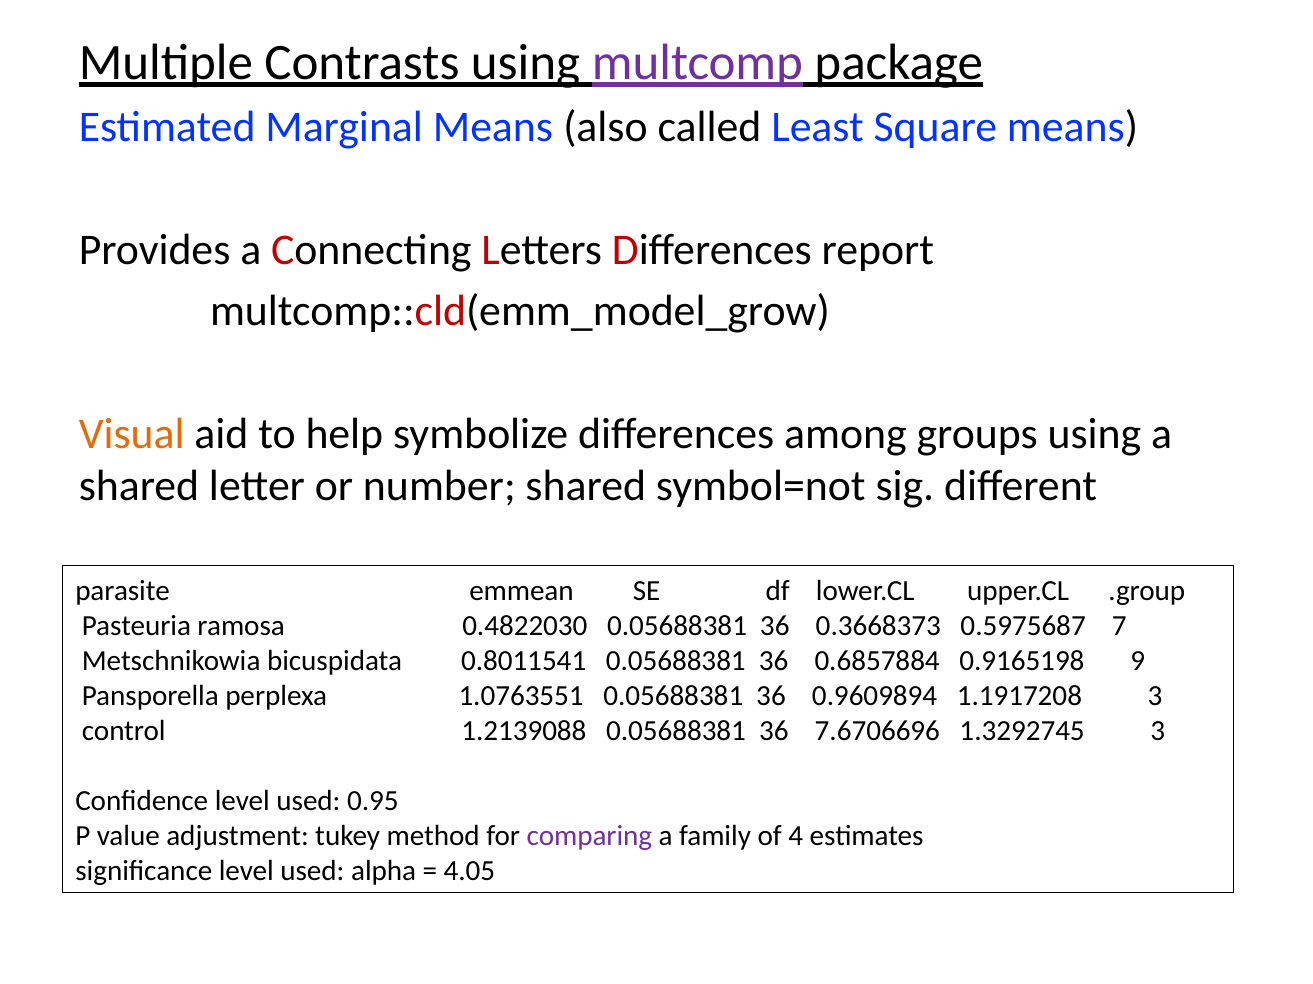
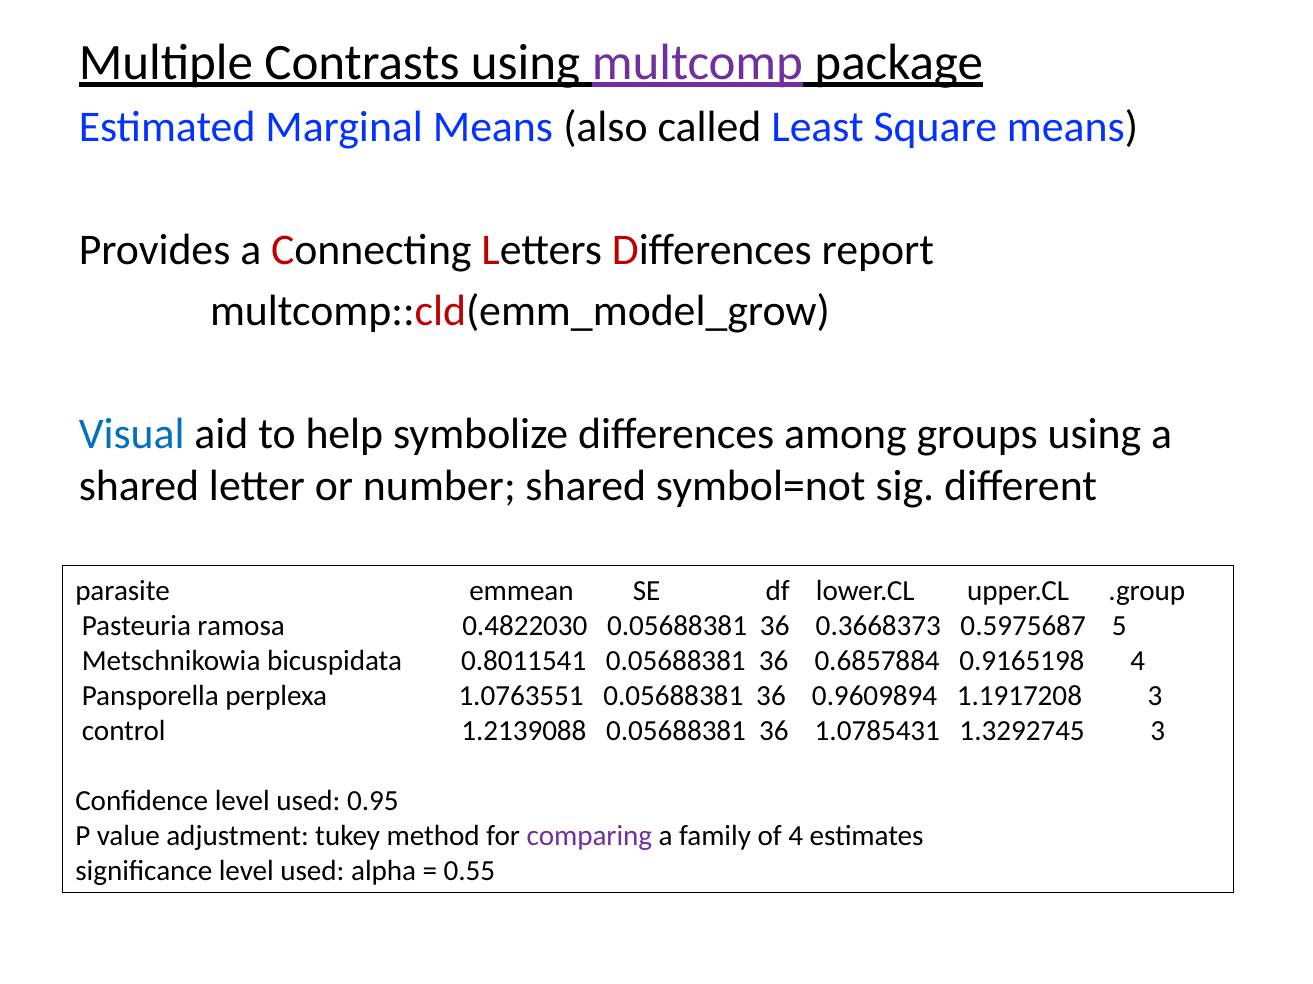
Visual colour: orange -> blue
7: 7 -> 5
0.9165198 9: 9 -> 4
7.6706696: 7.6706696 -> 1.0785431
4.05: 4.05 -> 0.55
